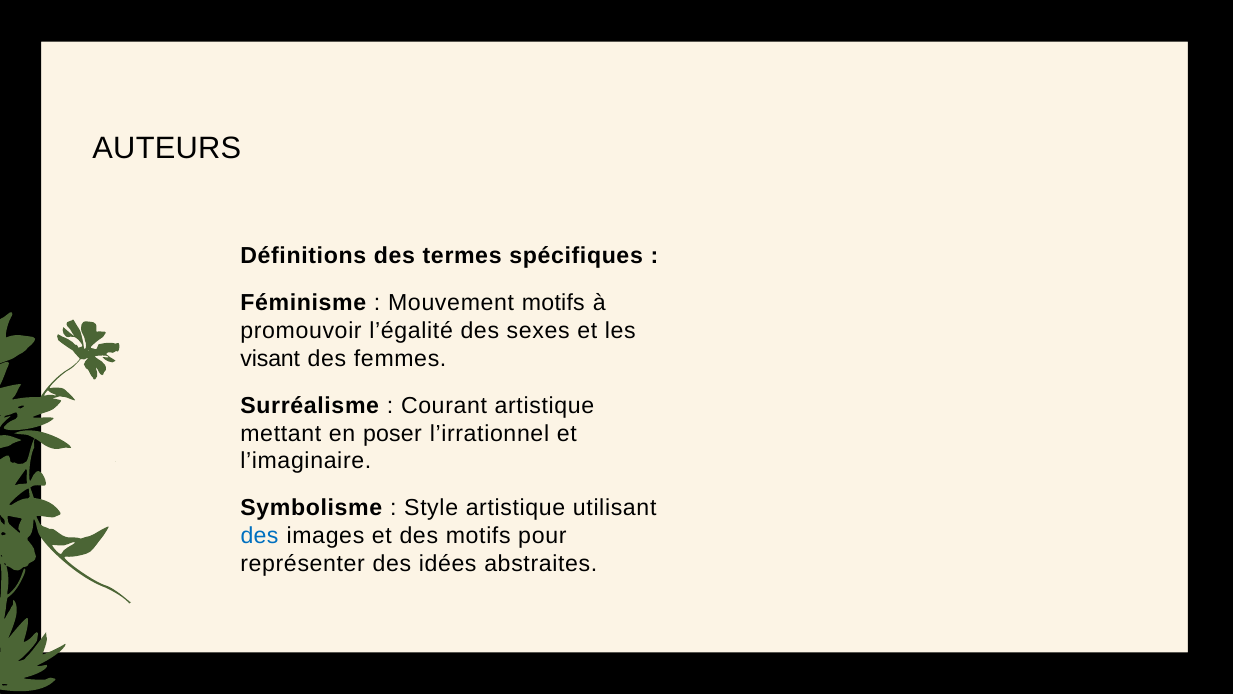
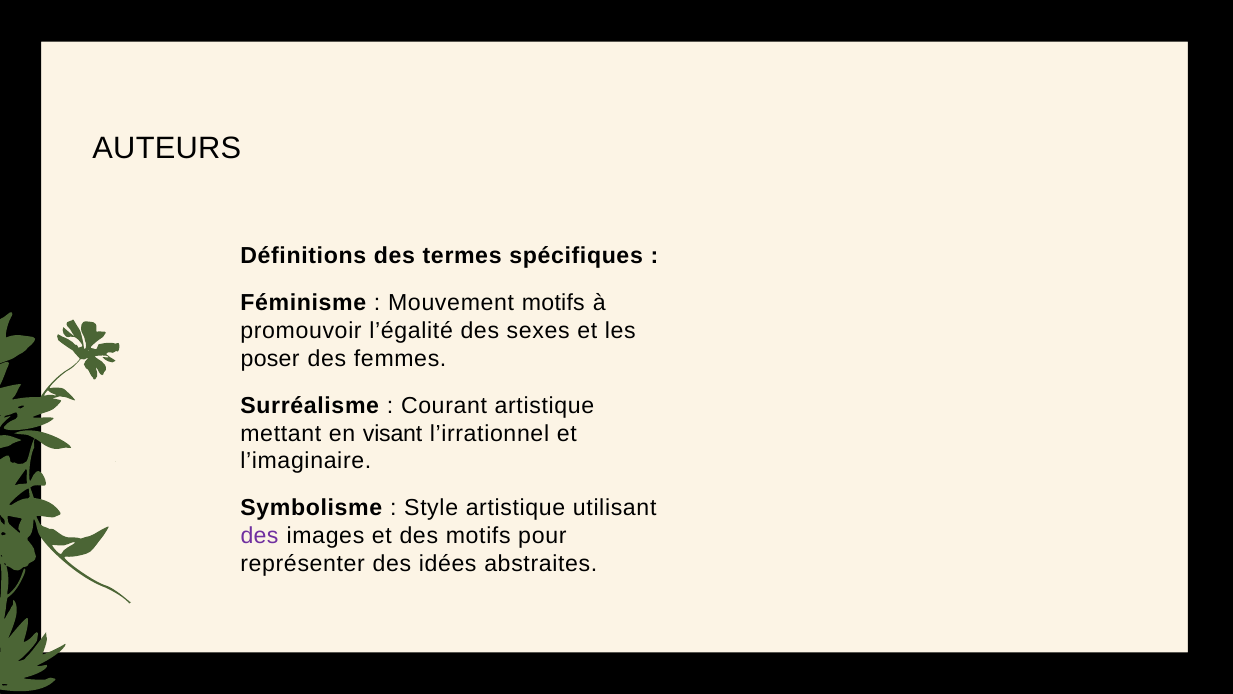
visant: visant -> poser
poser: poser -> visant
des at (260, 536) colour: blue -> purple
